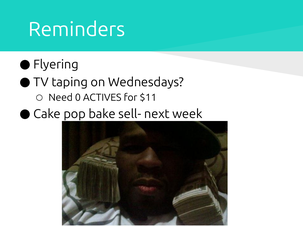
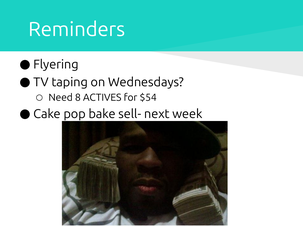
0: 0 -> 8
$11: $11 -> $54
